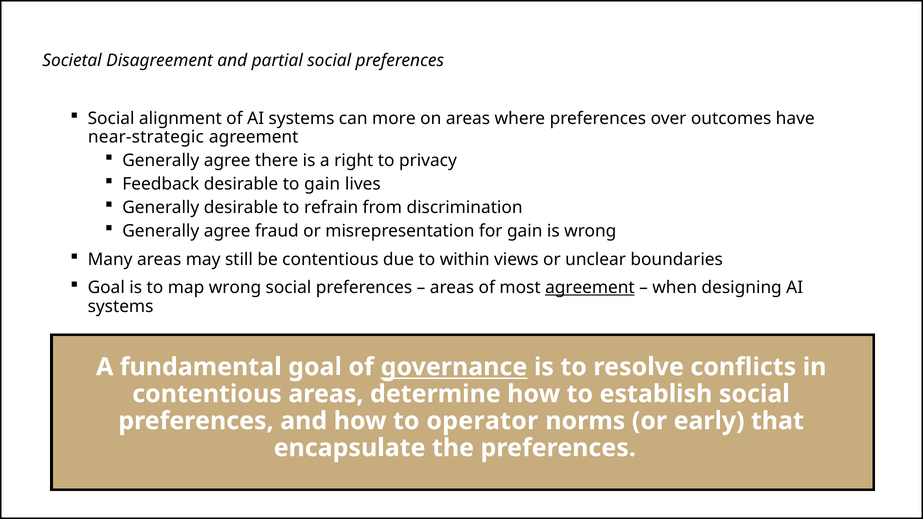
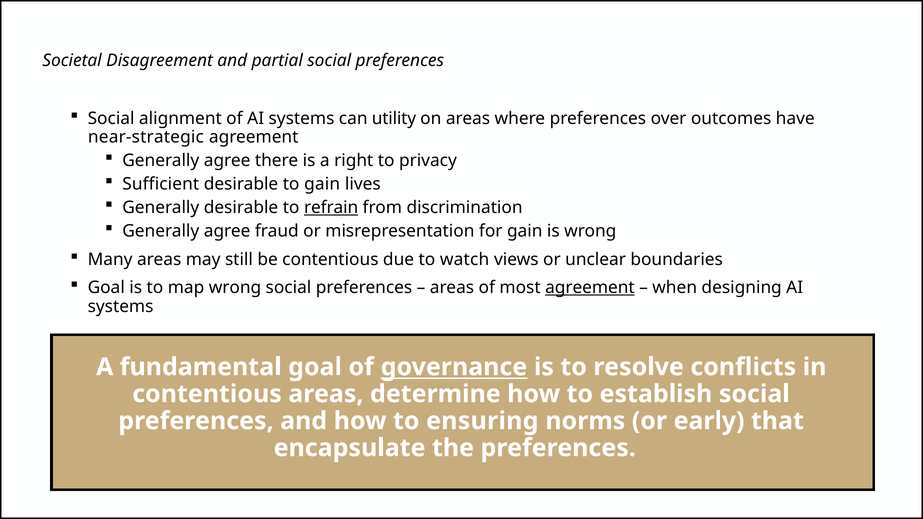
more: more -> utility
Feedback: Feedback -> Sufficient
refrain underline: none -> present
within: within -> watch
operator: operator -> ensuring
